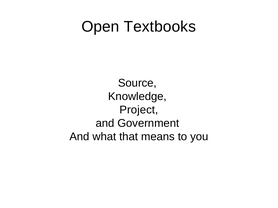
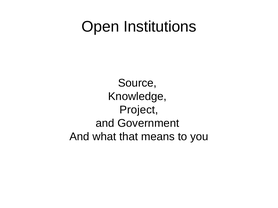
Textbooks: Textbooks -> Institutions
